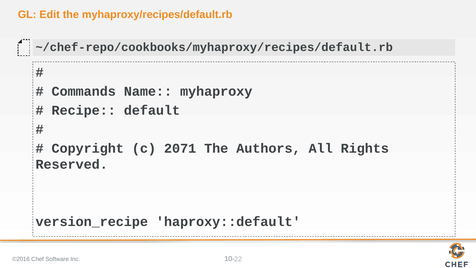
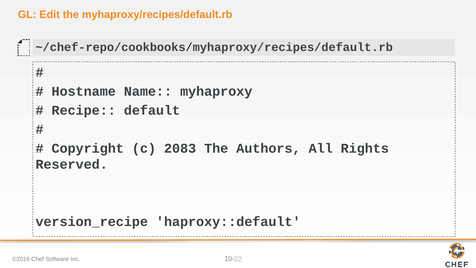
Commands: Commands -> Hostname
2071: 2071 -> 2083
